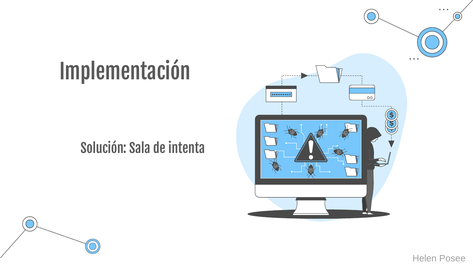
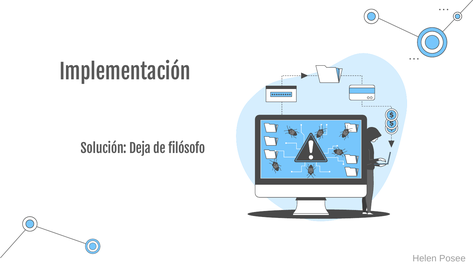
Sala: Sala -> Deja
intenta: intenta -> filósofo
